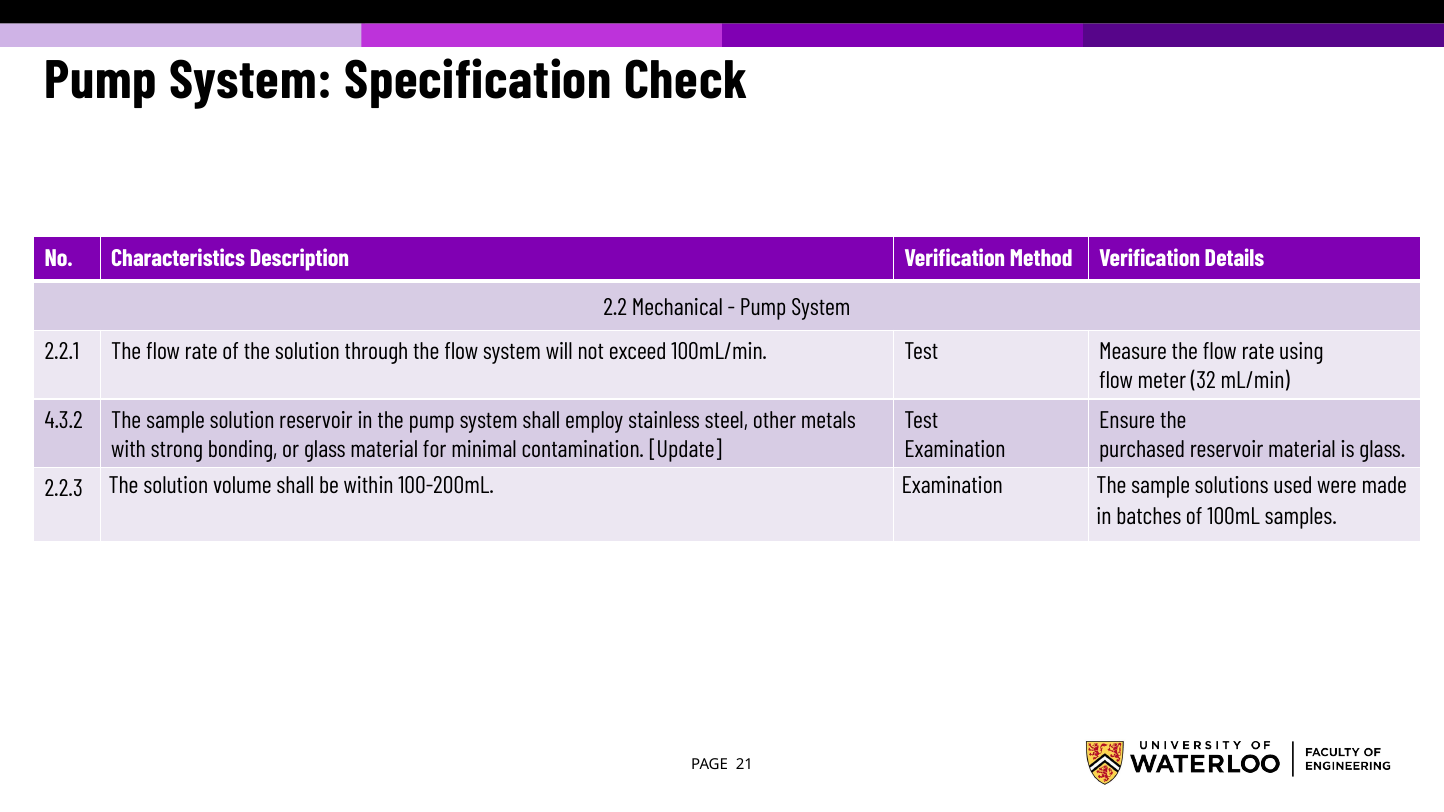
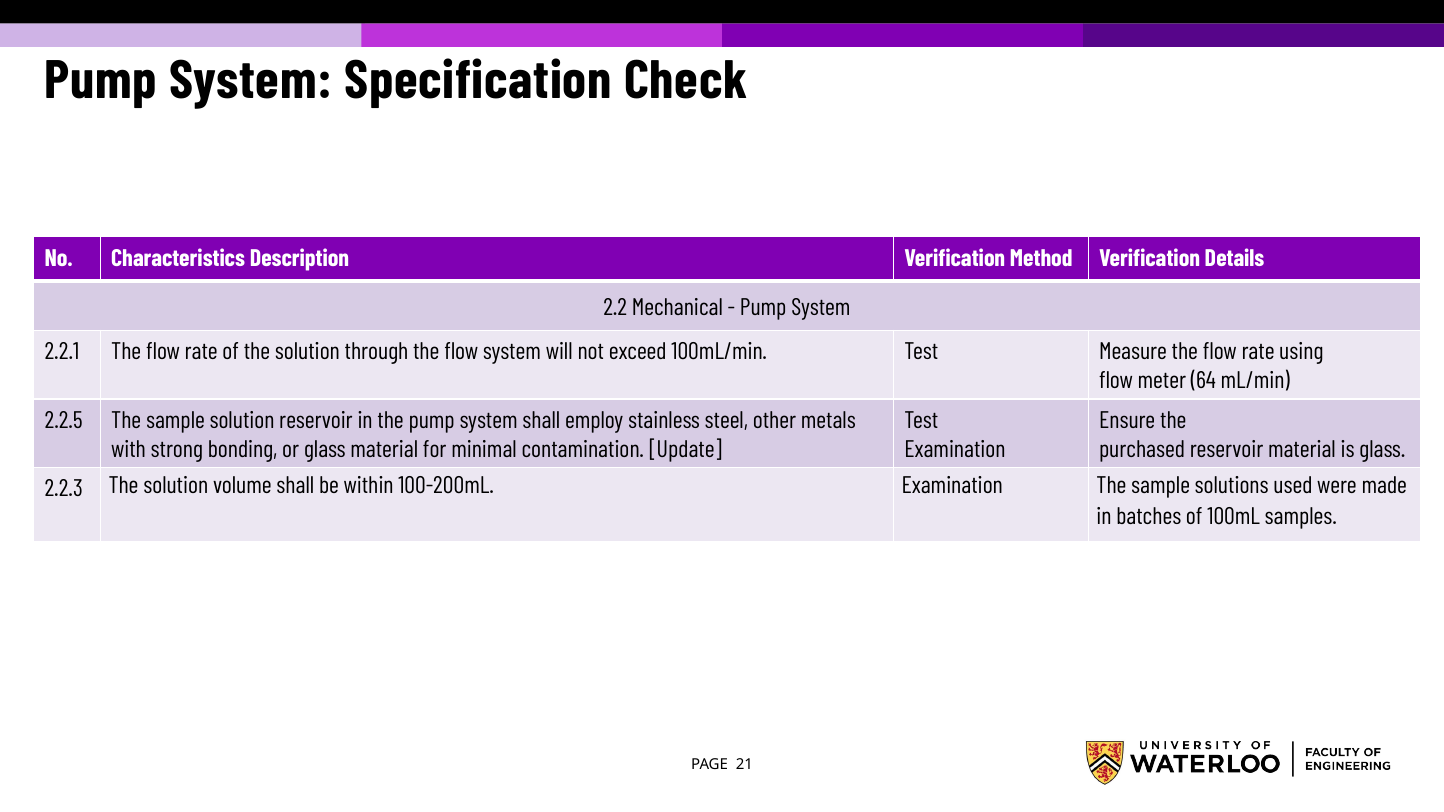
32: 32 -> 64
4.3.2: 4.3.2 -> 2.2.5
